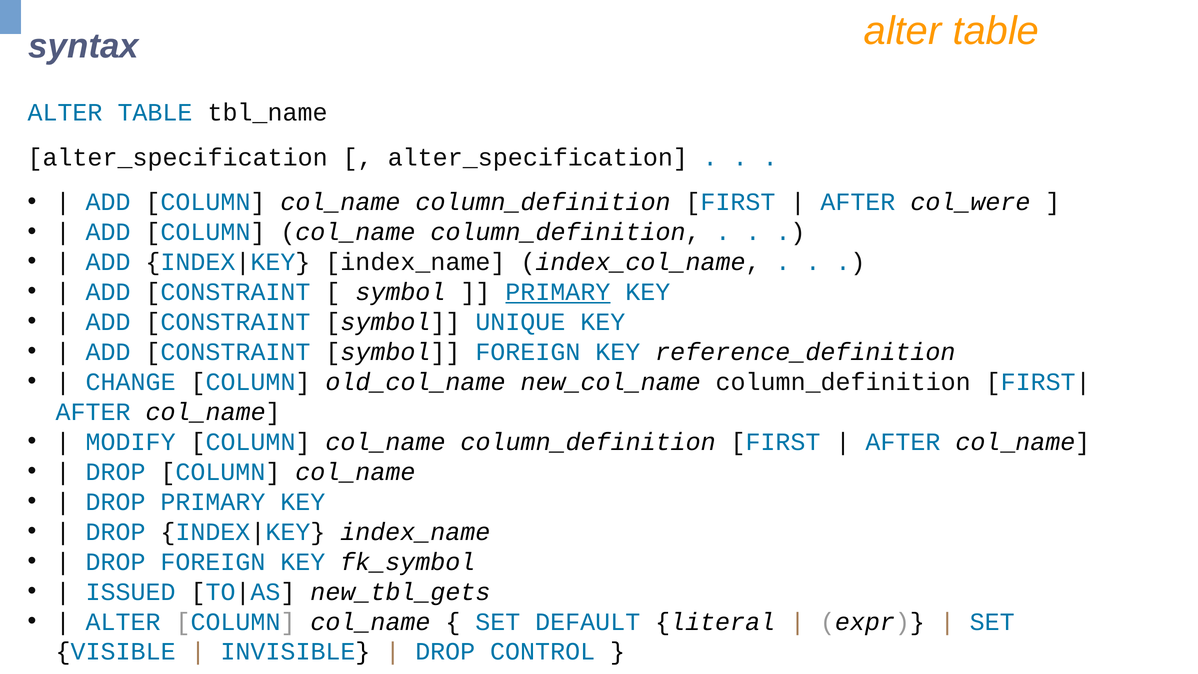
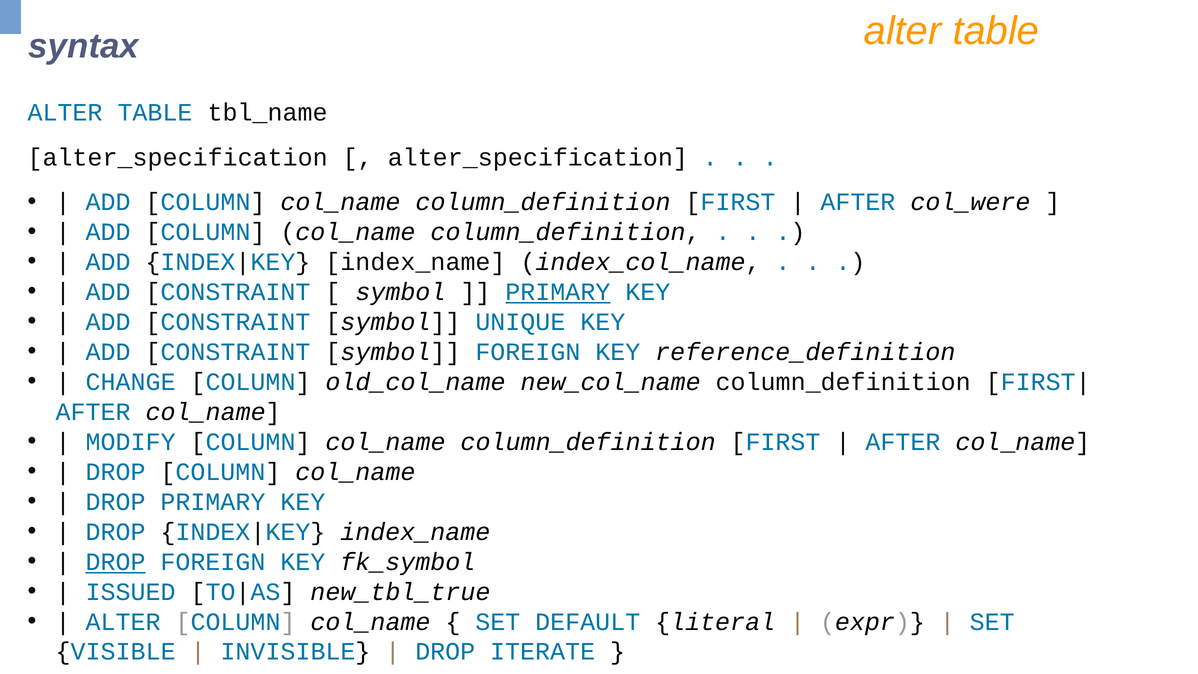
DROP at (116, 562) underline: none -> present
new_tbl_gets: new_tbl_gets -> new_tbl_true
CONTROL: CONTROL -> ITERATE
